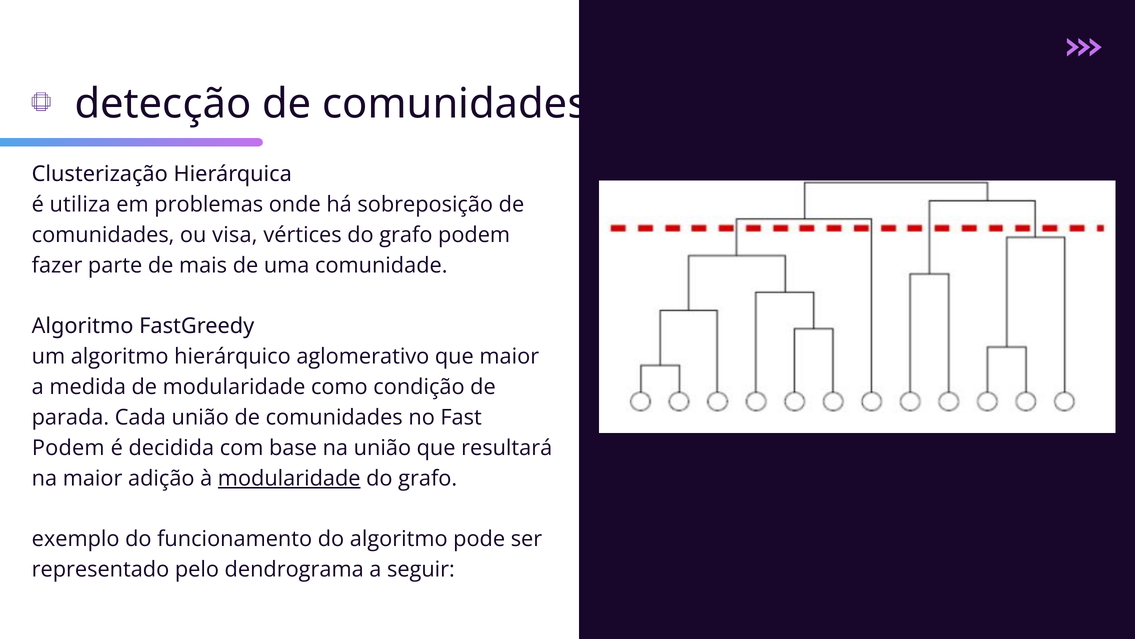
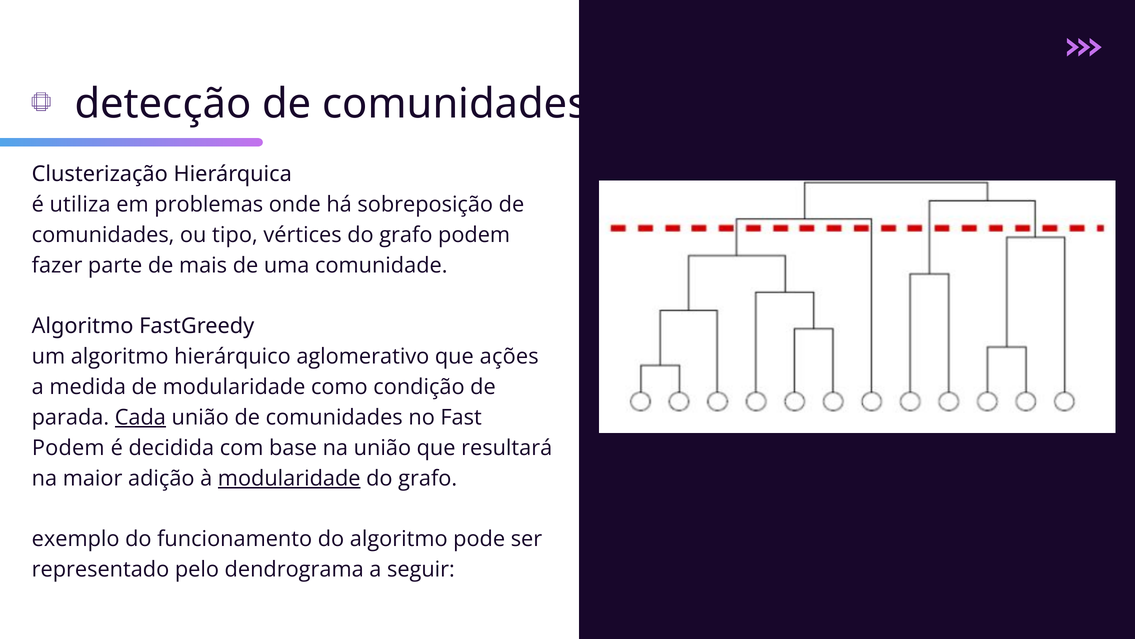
visa: visa -> tipo
que maior: maior -> ações
Cada underline: none -> present
